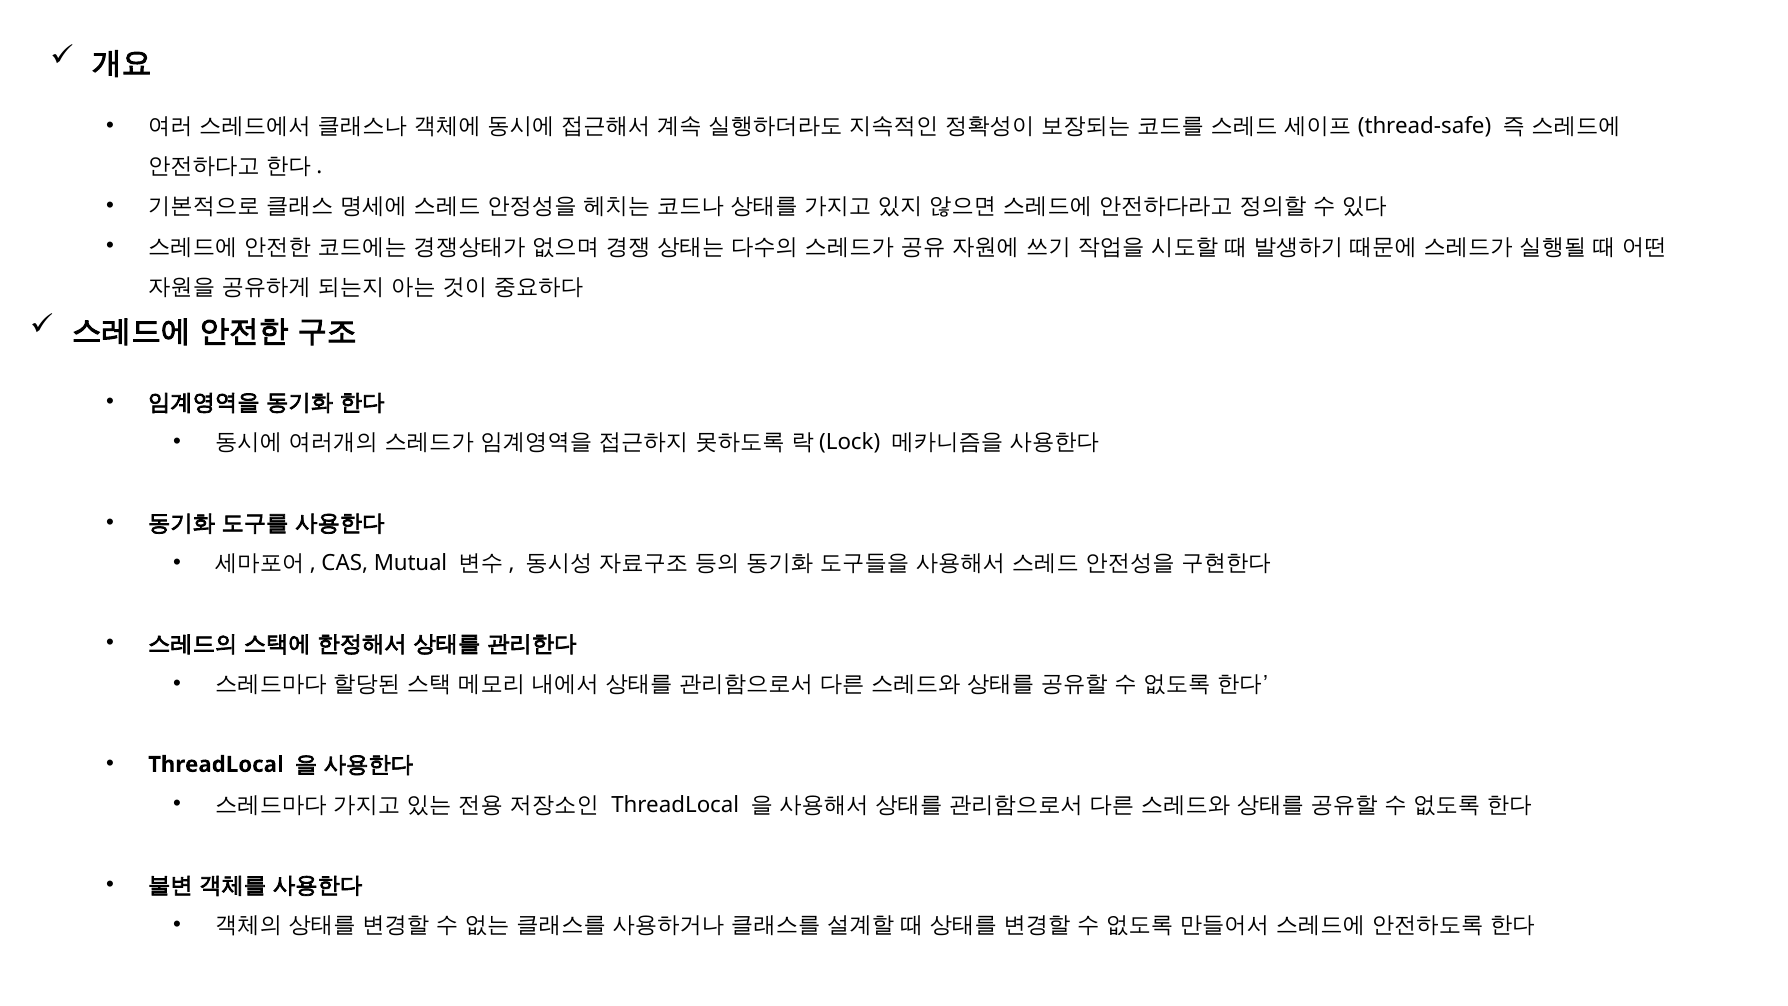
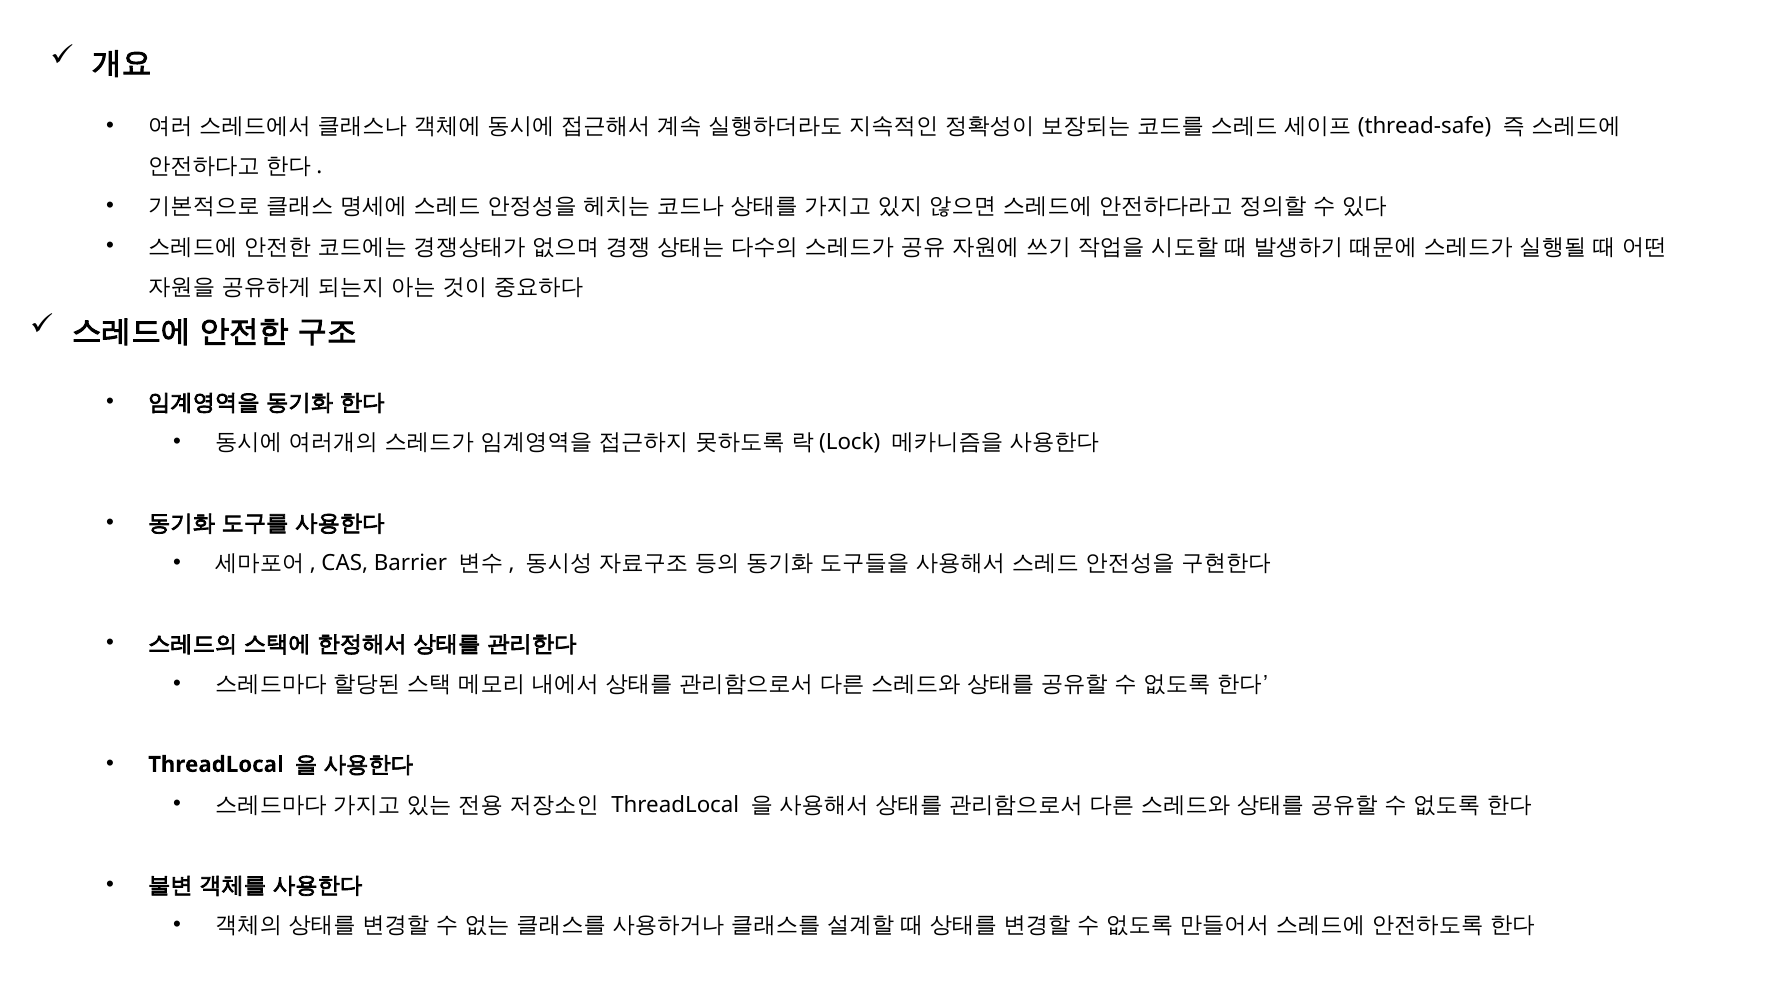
Mutual: Mutual -> Barrier
